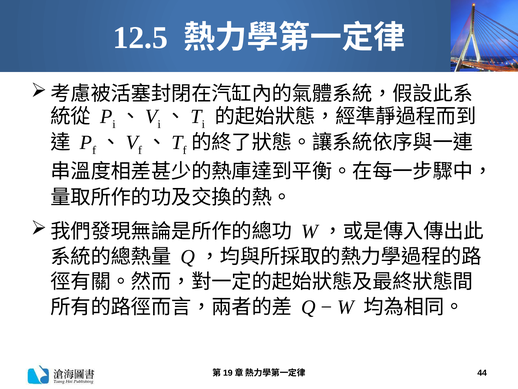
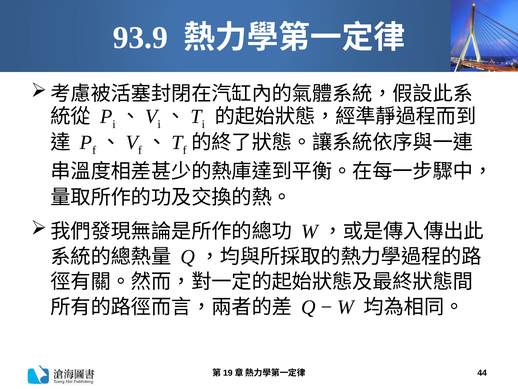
12.5: 12.5 -> 93.9
